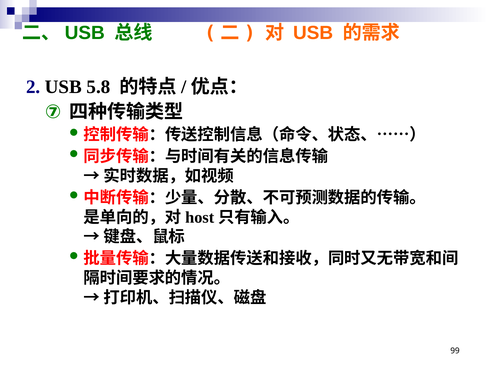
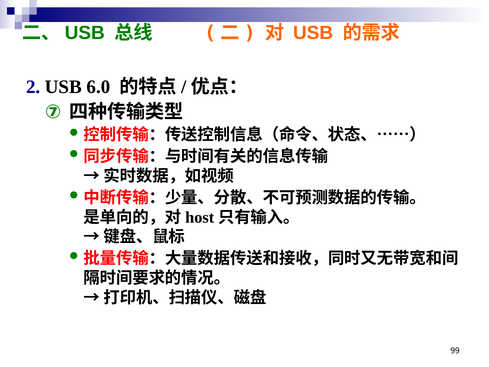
5.8: 5.8 -> 6.0
